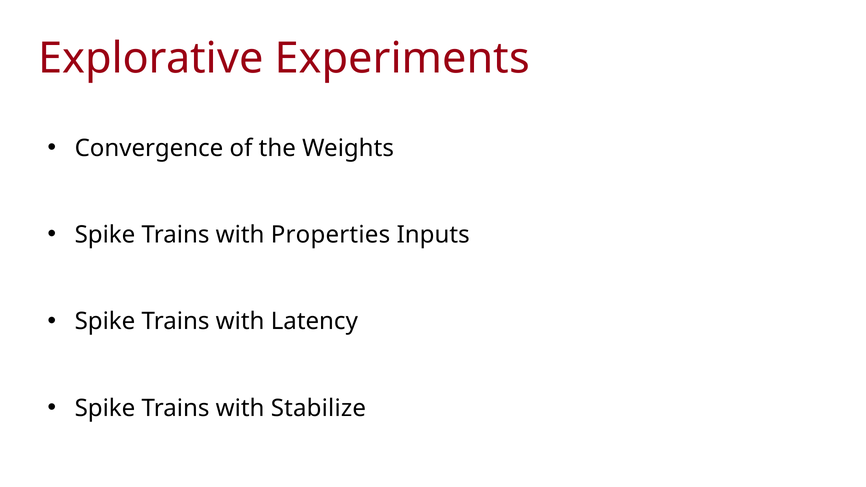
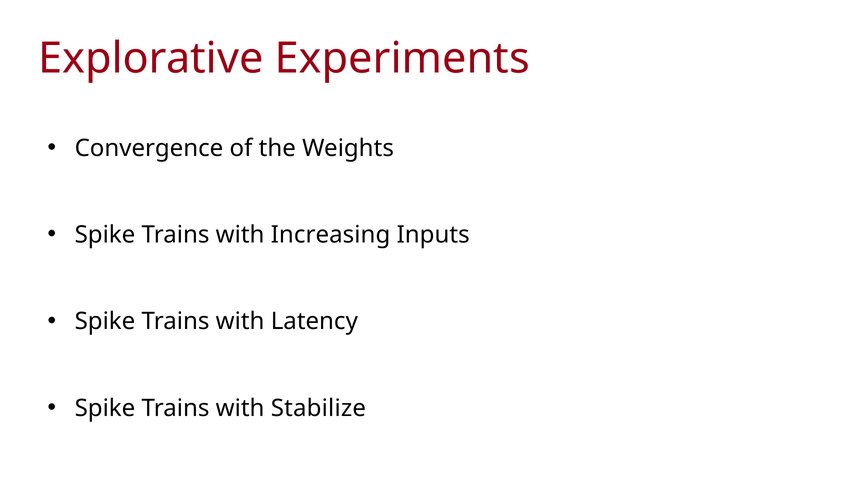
Properties: Properties -> Increasing
